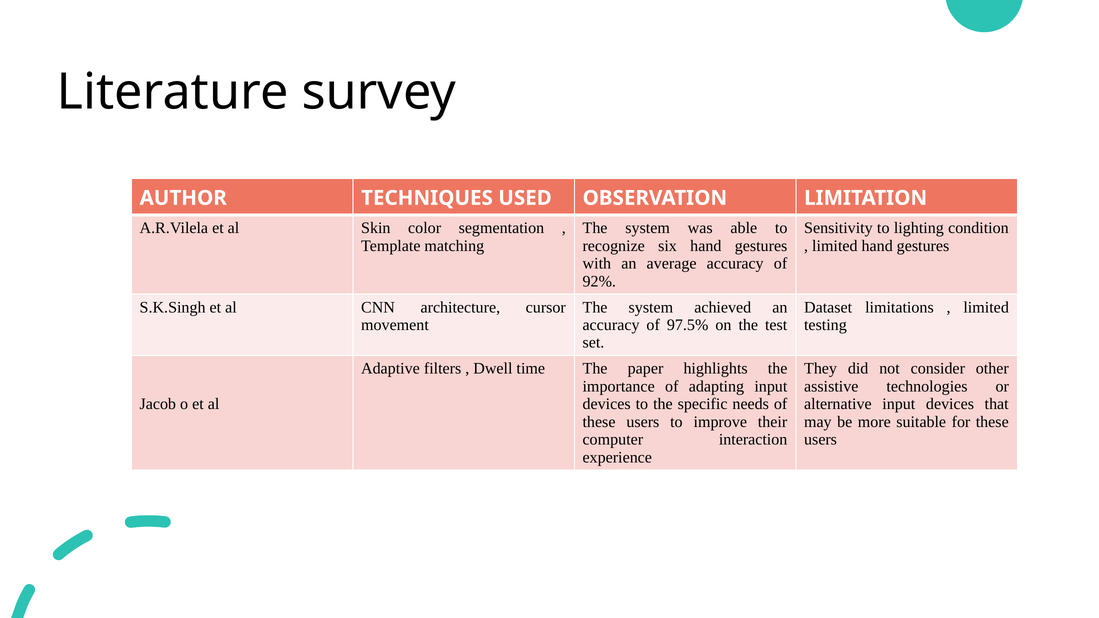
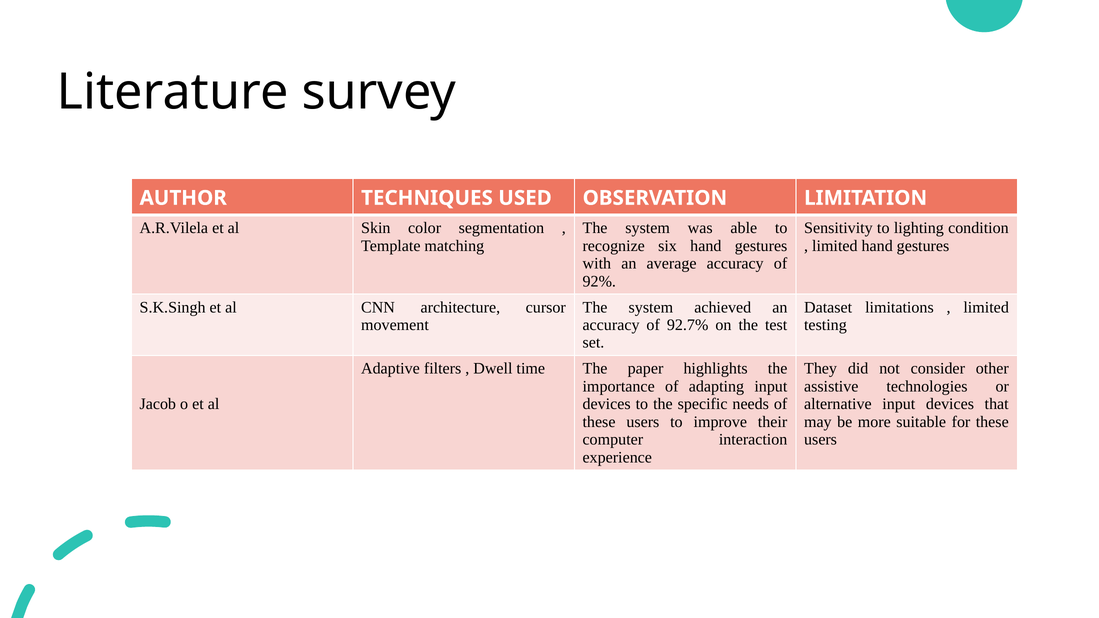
97.5%: 97.5% -> 92.7%
